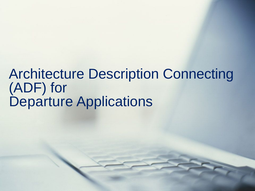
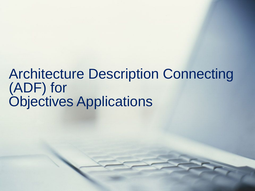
Departure: Departure -> Objectives
